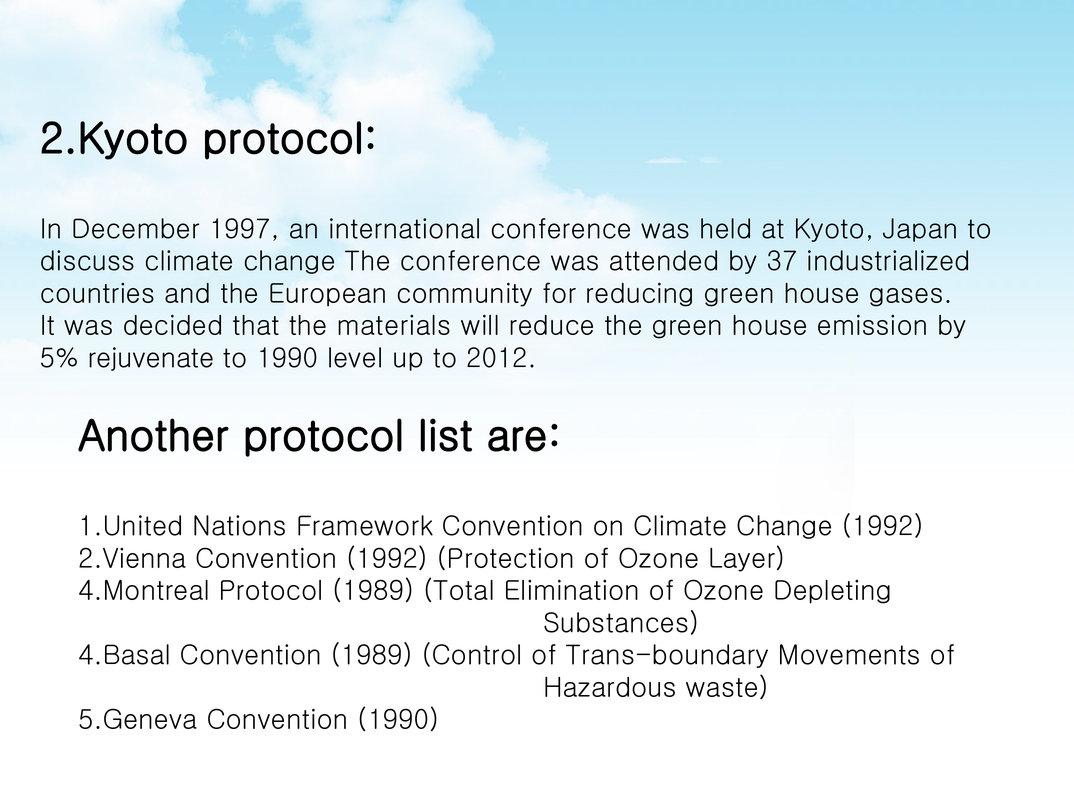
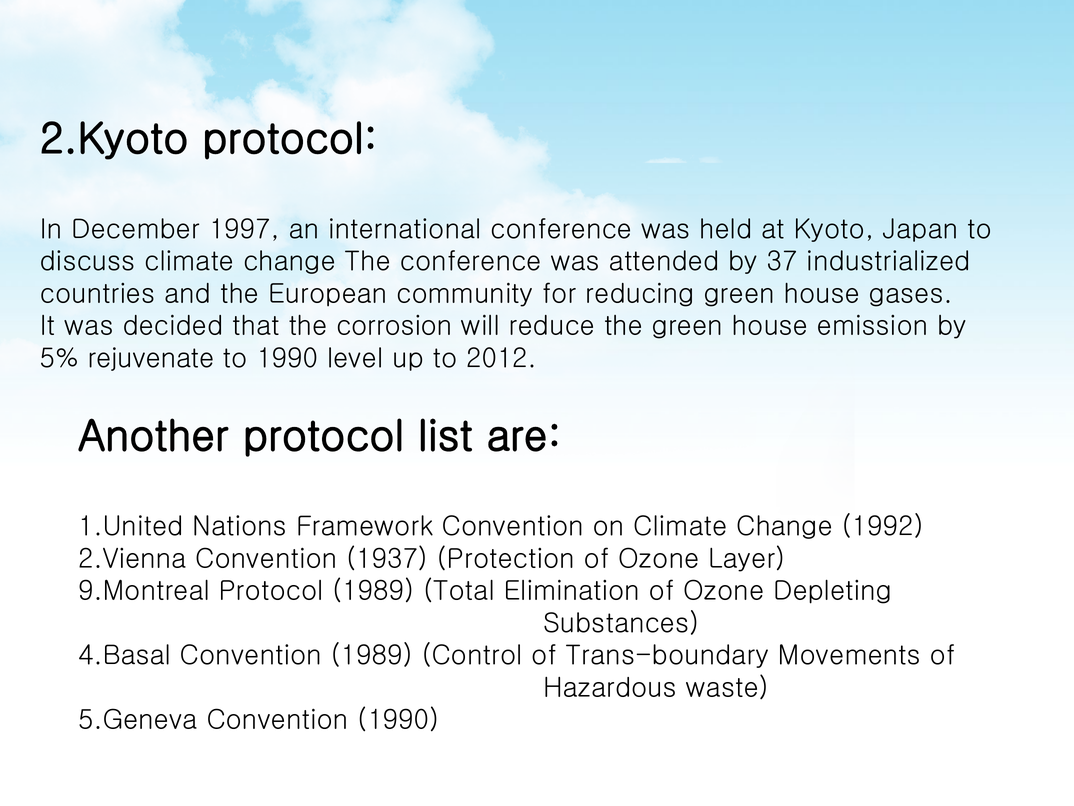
materials: materials -> corrosion
Convention 1992: 1992 -> 1937
4.Montreal: 4.Montreal -> 9.Montreal
